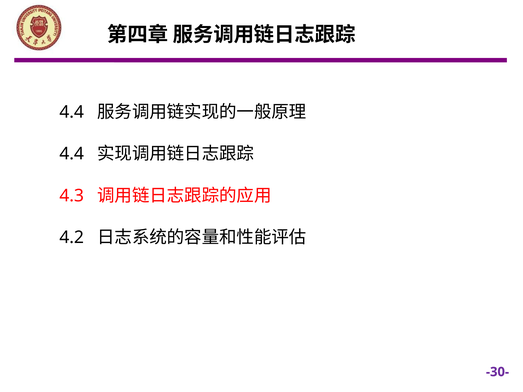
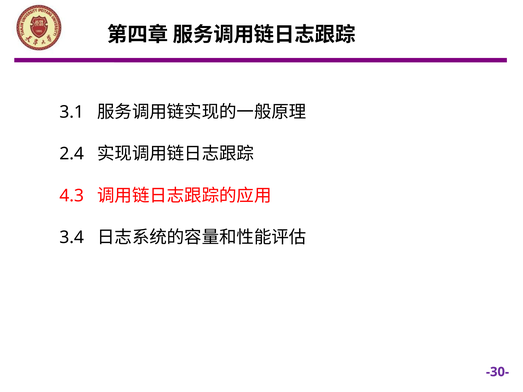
4.4 at (72, 112): 4.4 -> 3.1
4.4 at (72, 154): 4.4 -> 2.4
4.2: 4.2 -> 3.4
